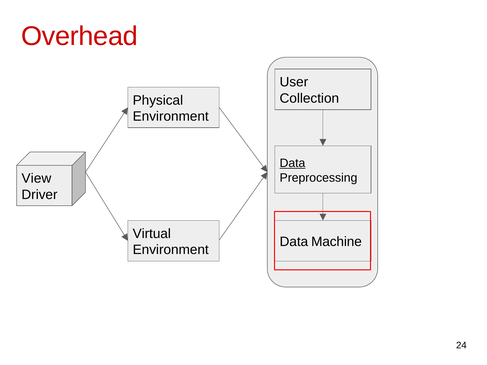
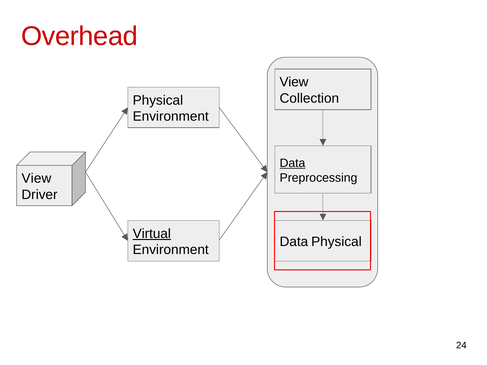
User at (294, 82): User -> View
Virtual underline: none -> present
Data Machine: Machine -> Physical
